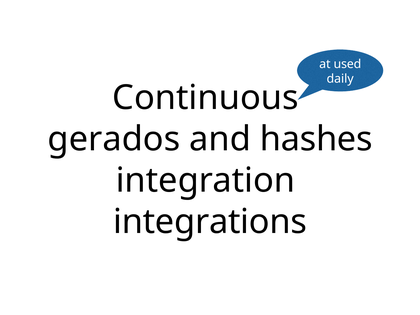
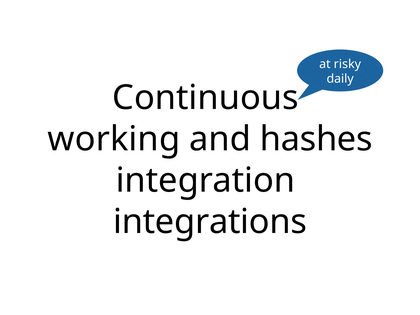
used: used -> risky
gerados: gerados -> working
